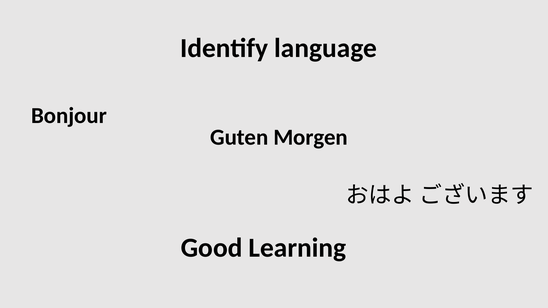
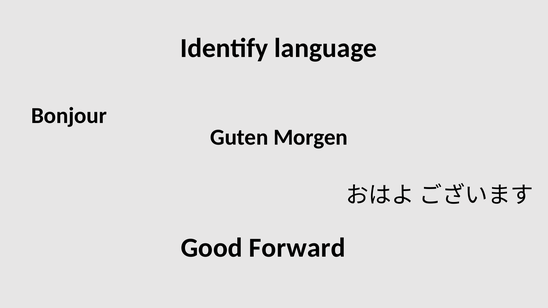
Learning: Learning -> Forward
